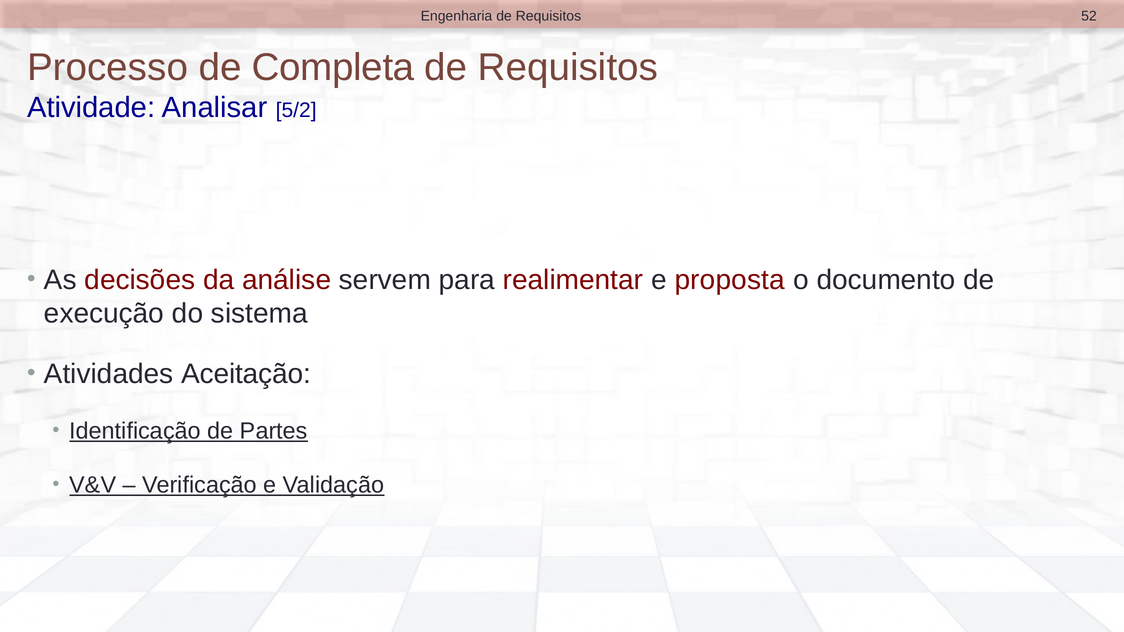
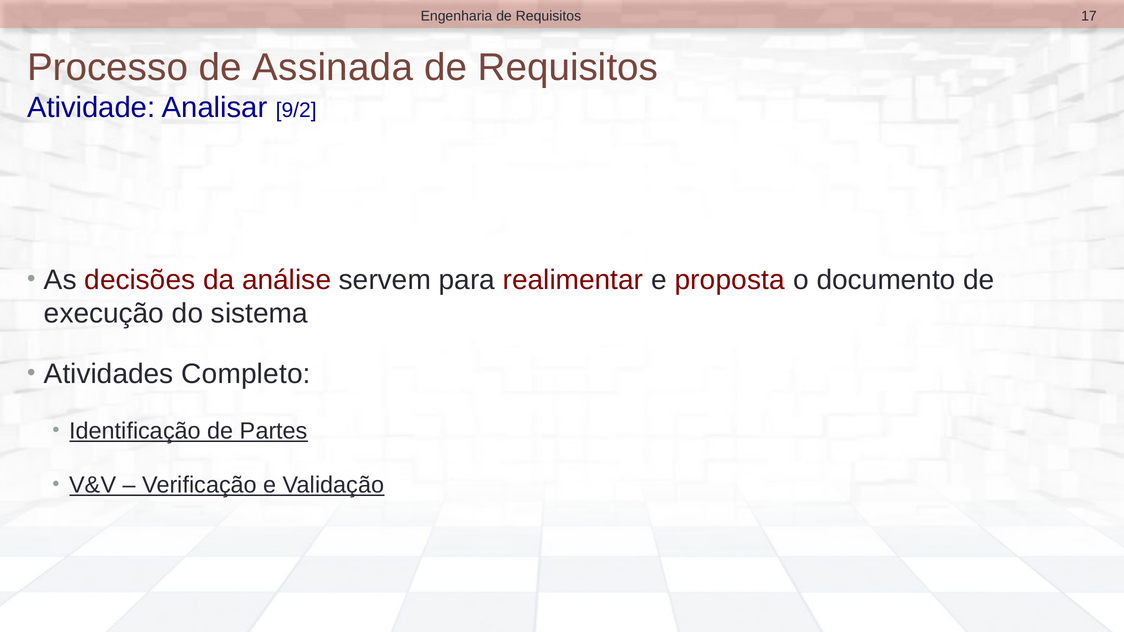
52: 52 -> 17
Completa: Completa -> Assinada
5/2: 5/2 -> 9/2
Aceitação: Aceitação -> Completo
